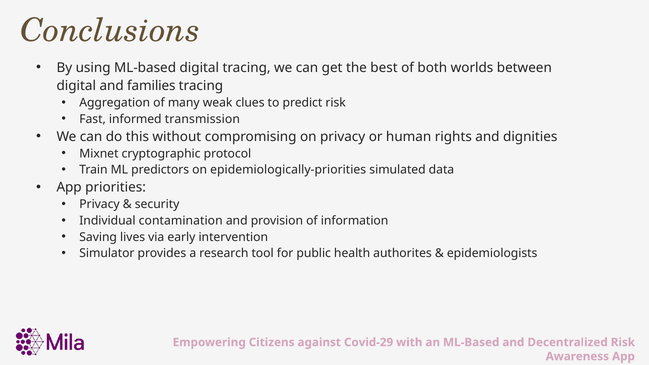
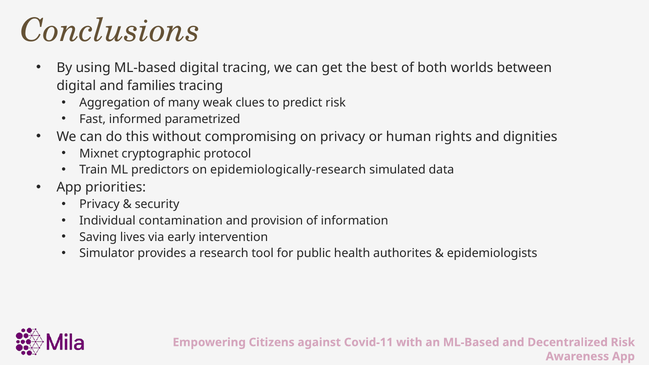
transmission: transmission -> parametrized
epidemiologically-priorities: epidemiologically-priorities -> epidemiologically-research
Covid-29: Covid-29 -> Covid-11
